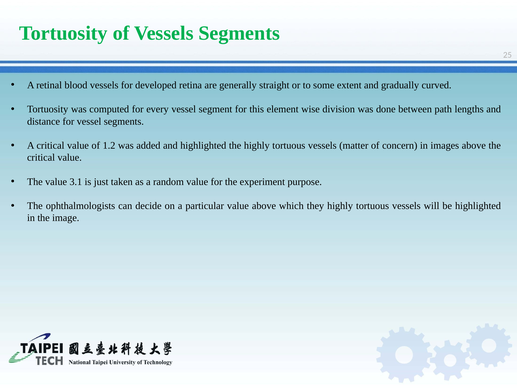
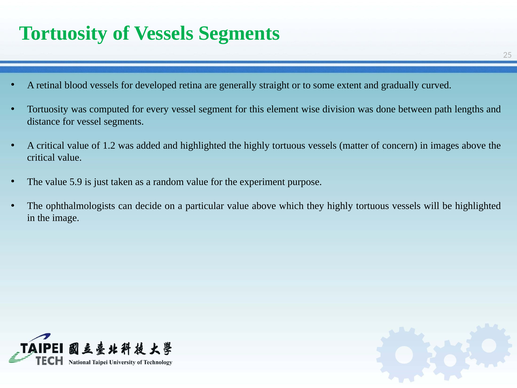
3.1: 3.1 -> 5.9
